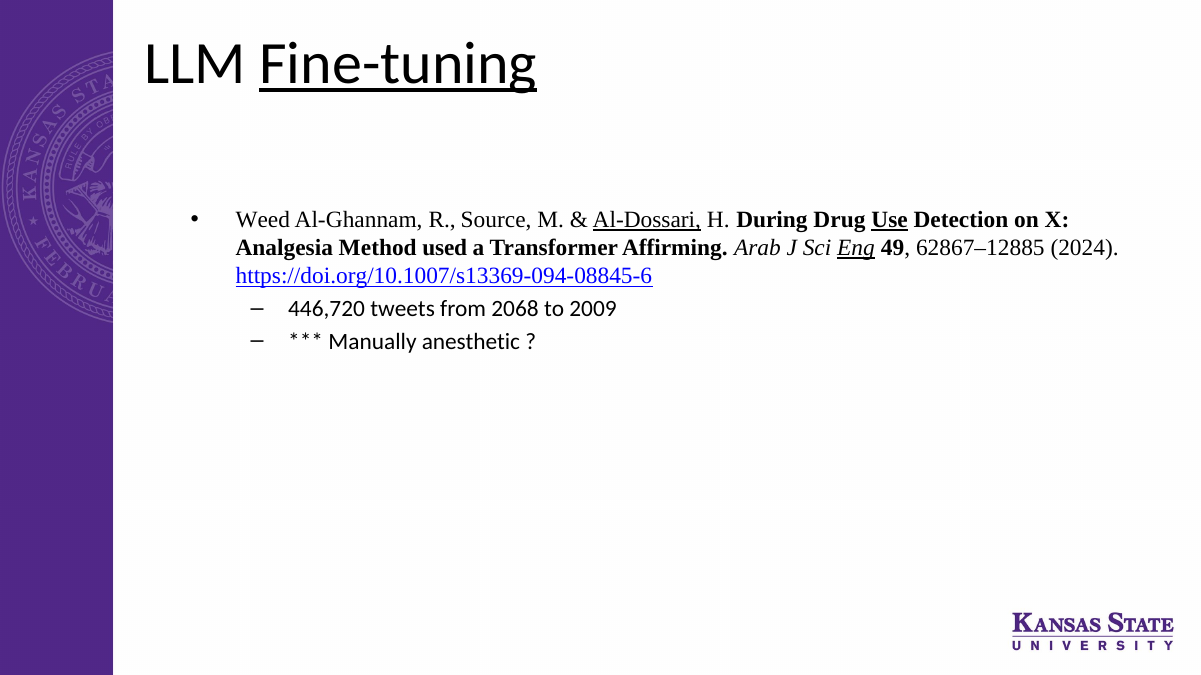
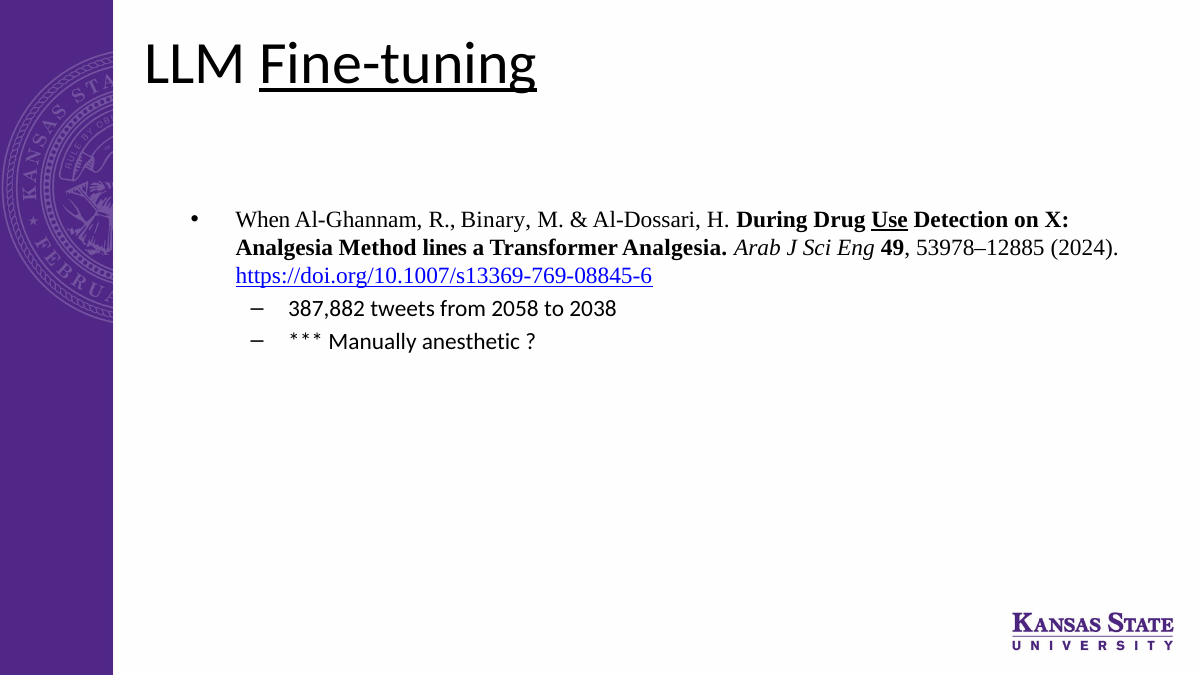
Weed: Weed -> When
Source: Source -> Binary
Al-Dossari underline: present -> none
used: used -> lines
Transformer Affirming: Affirming -> Analgesia
Eng underline: present -> none
62867–12885: 62867–12885 -> 53978–12885
https://doi.org/10.1007/s13369-094-08845-6: https://doi.org/10.1007/s13369-094-08845-6 -> https://doi.org/10.1007/s13369-769-08845-6
446,720: 446,720 -> 387,882
2068: 2068 -> 2058
2009: 2009 -> 2038
